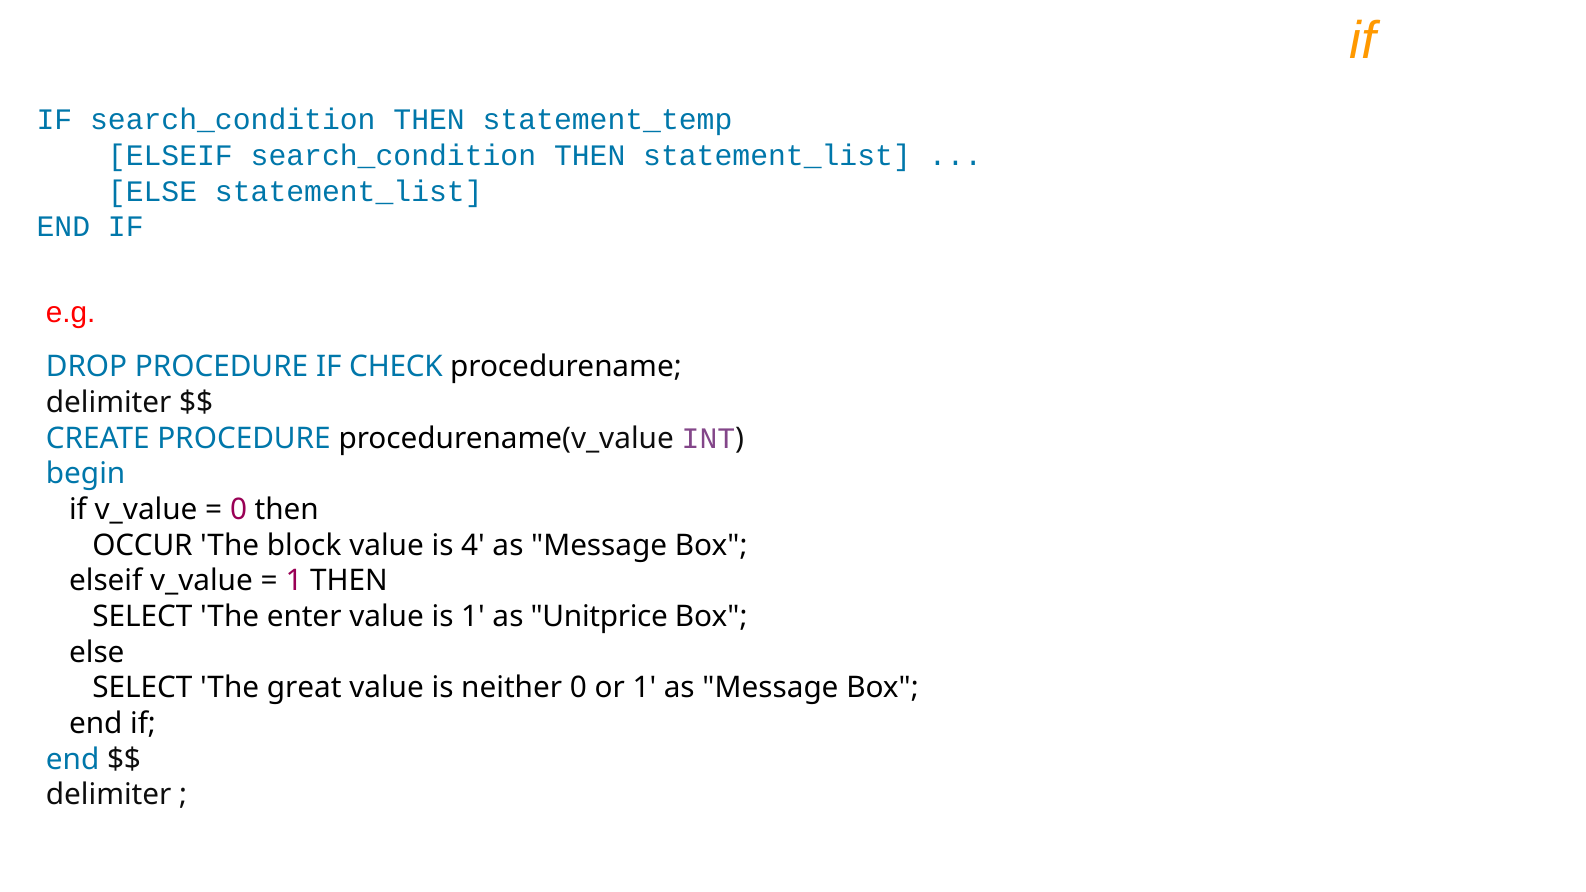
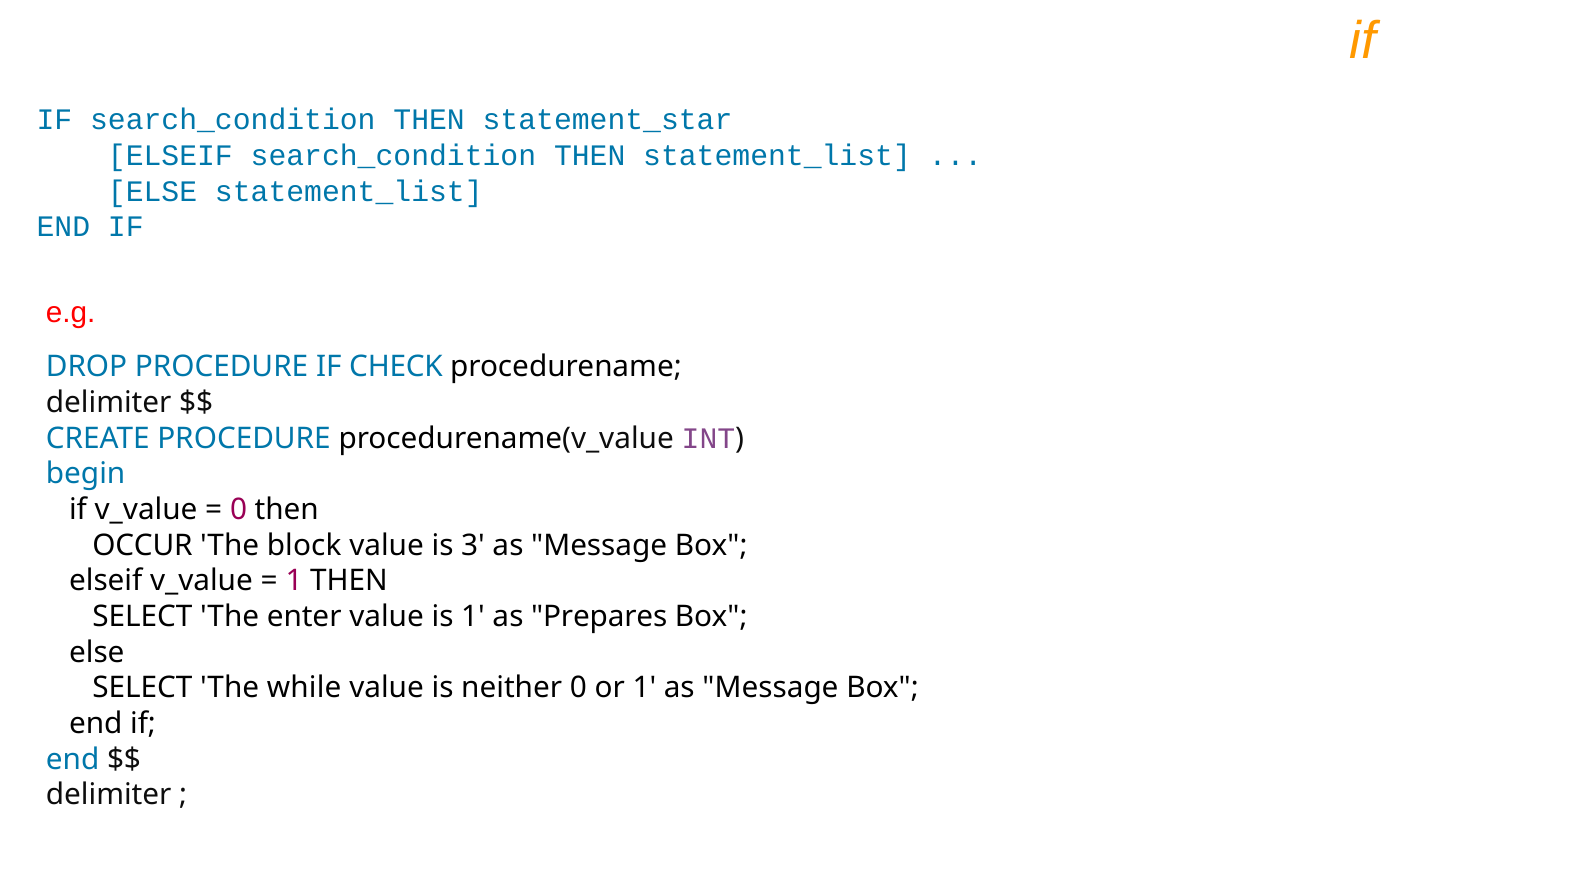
statement_temp: statement_temp -> statement_star
4: 4 -> 3
Unitprice: Unitprice -> Prepares
great: great -> while
